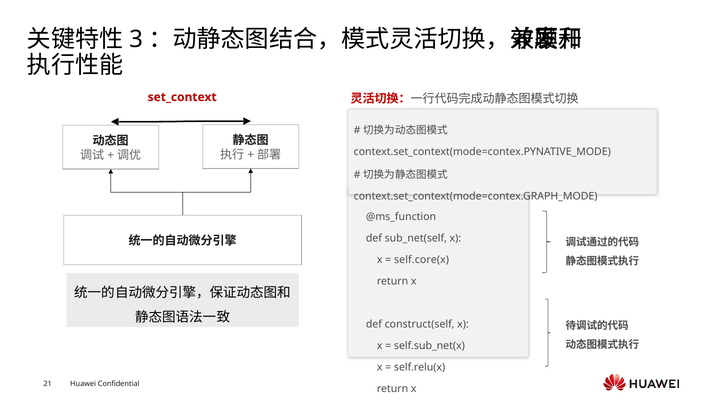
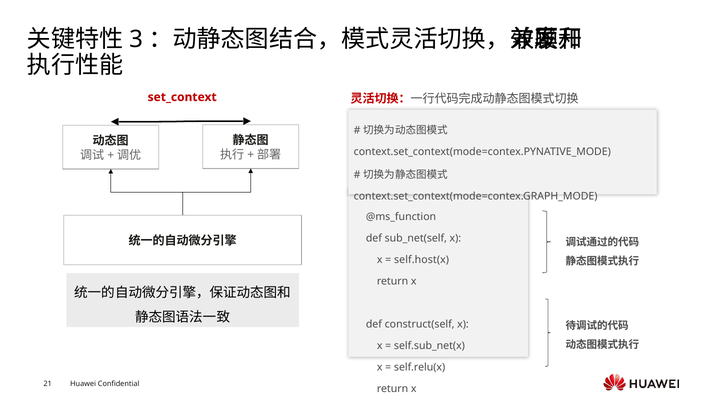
self.core(x: self.core(x -> self.host(x
